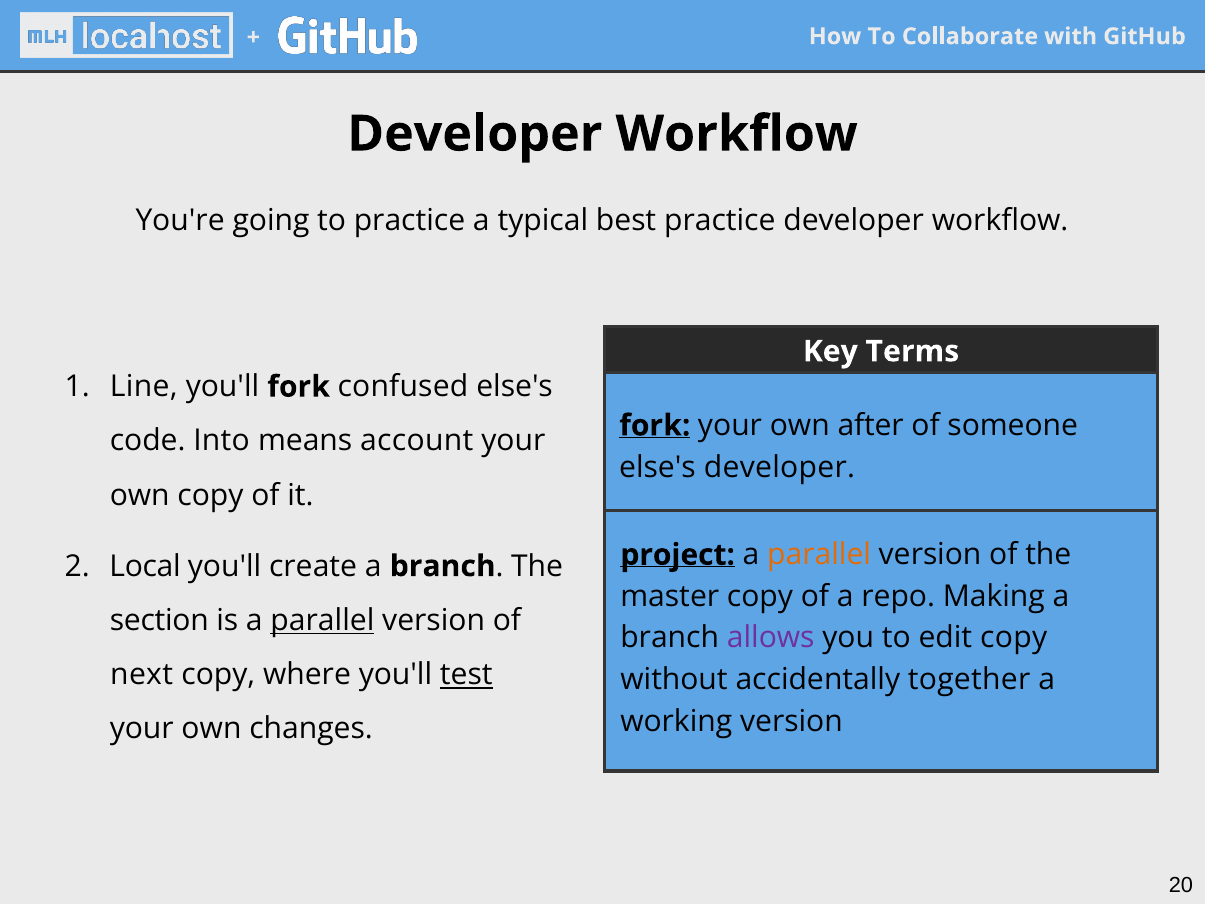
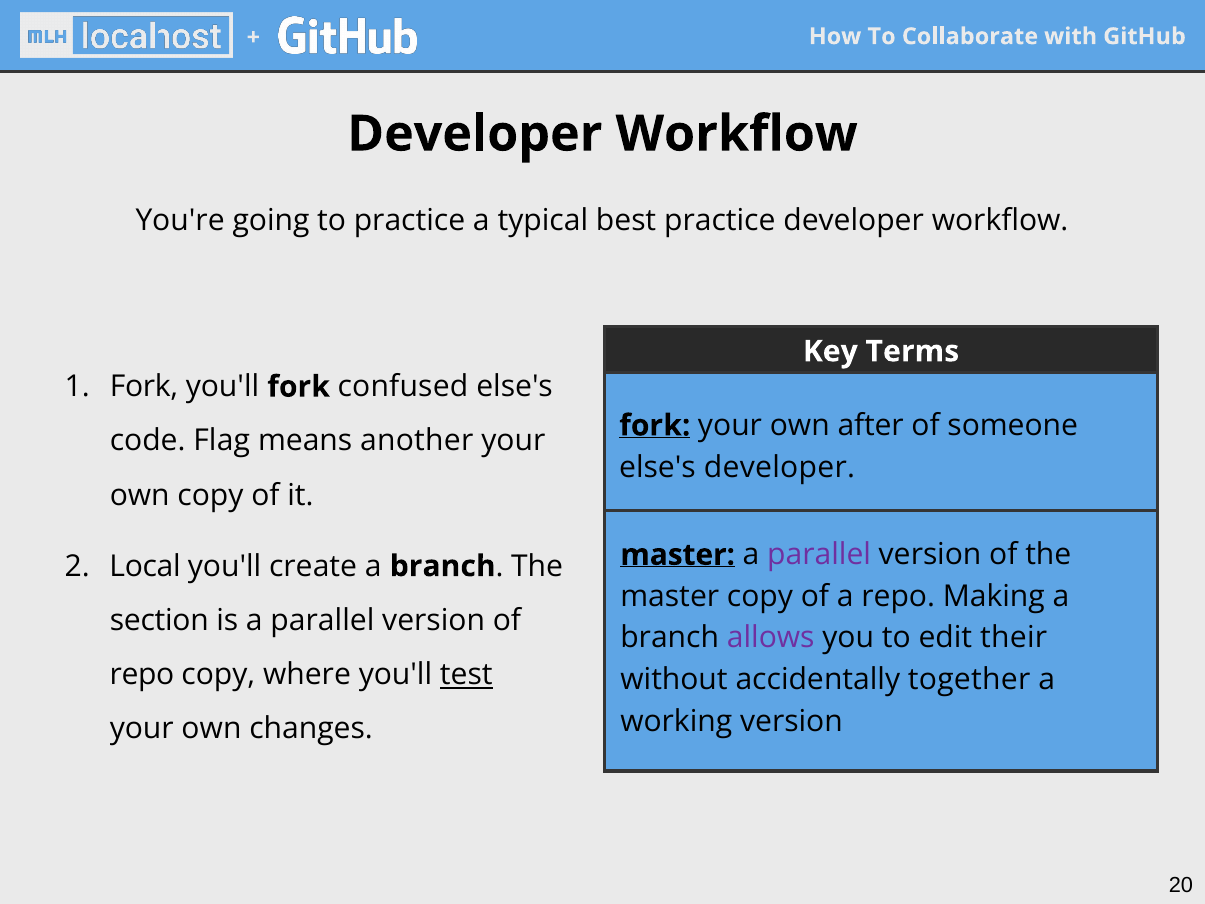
Line at (144, 387): Line -> Fork
Into: Into -> Flag
account: account -> another
project at (678, 555): project -> master
parallel at (819, 555) colour: orange -> purple
parallel at (322, 620) underline: present -> none
edit copy: copy -> their
next at (142, 675): next -> repo
